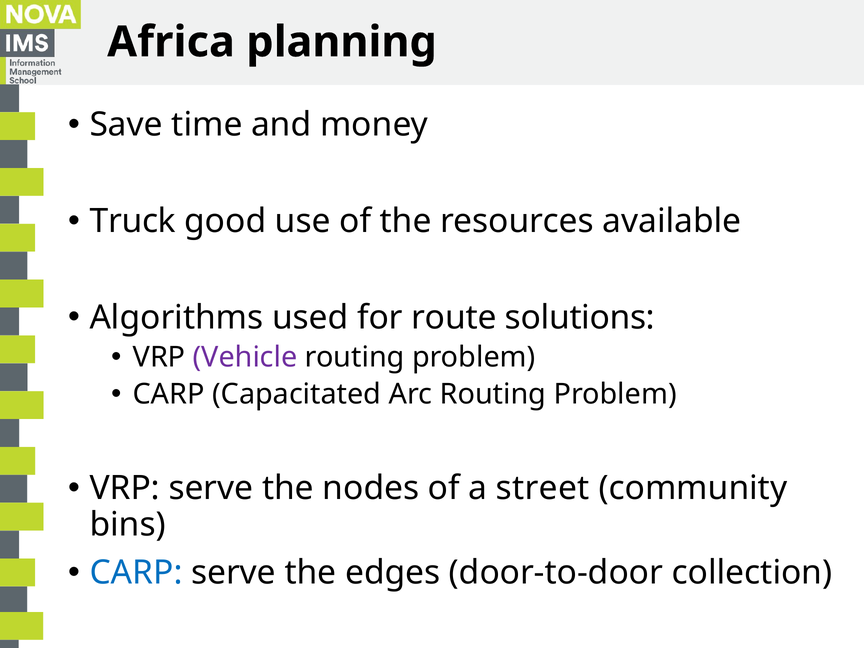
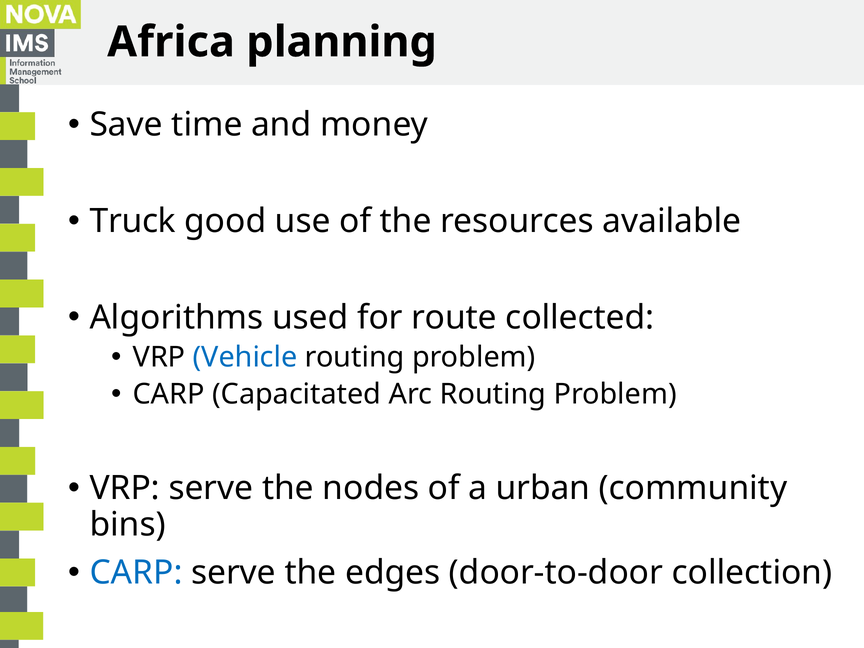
solutions: solutions -> collected
Vehicle colour: purple -> blue
street: street -> urban
